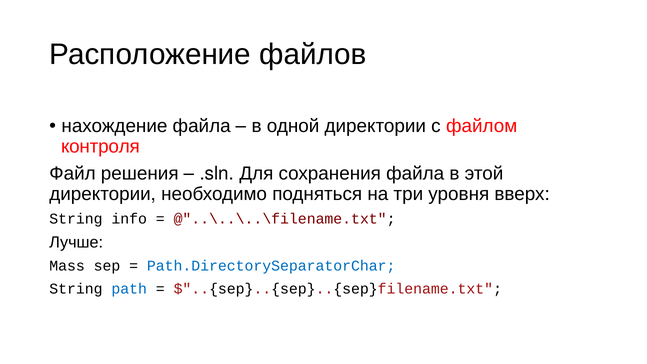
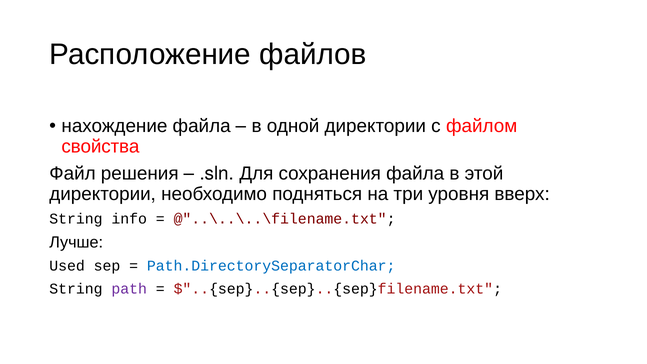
контроля: контроля -> свойства
Mass: Mass -> Used
path colour: blue -> purple
